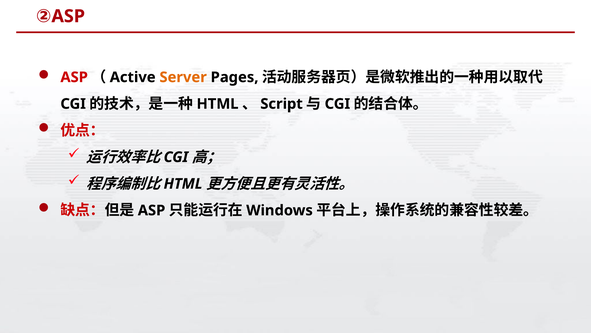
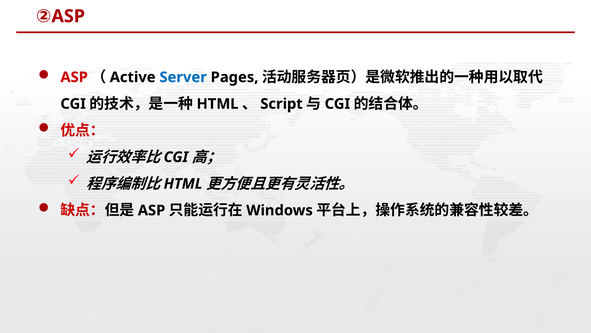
Server colour: orange -> blue
